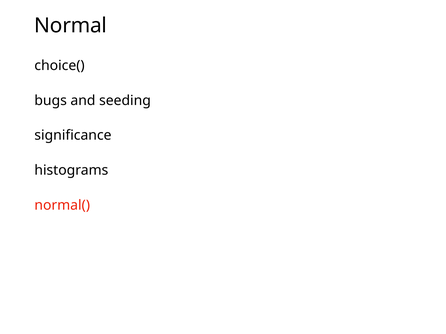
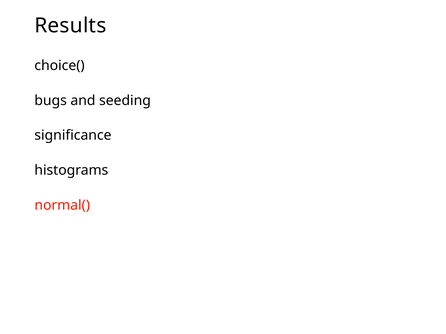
Normal: Normal -> Results
